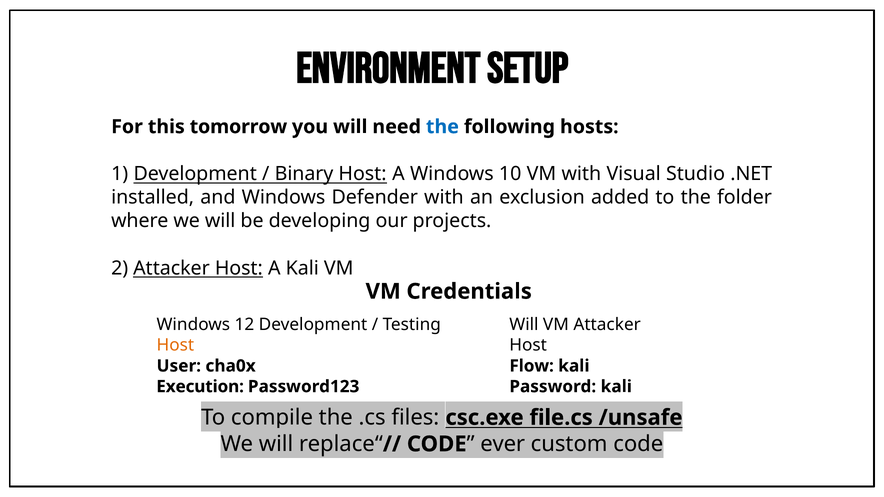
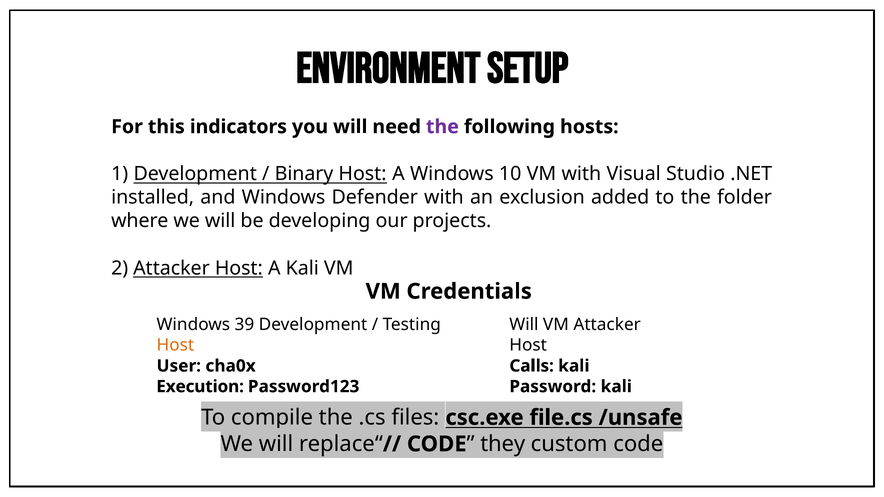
tomorrow: tomorrow -> indicators
the at (442, 127) colour: blue -> purple
12: 12 -> 39
Flow: Flow -> Calls
ever: ever -> they
